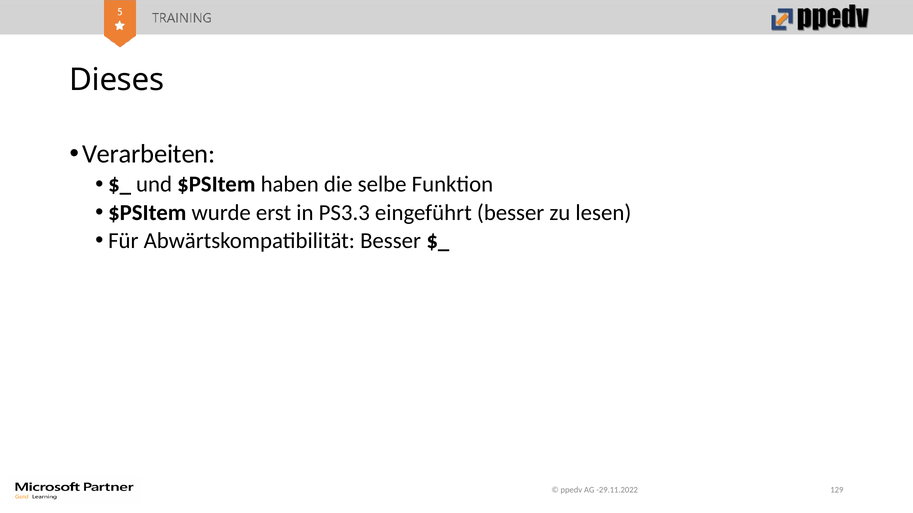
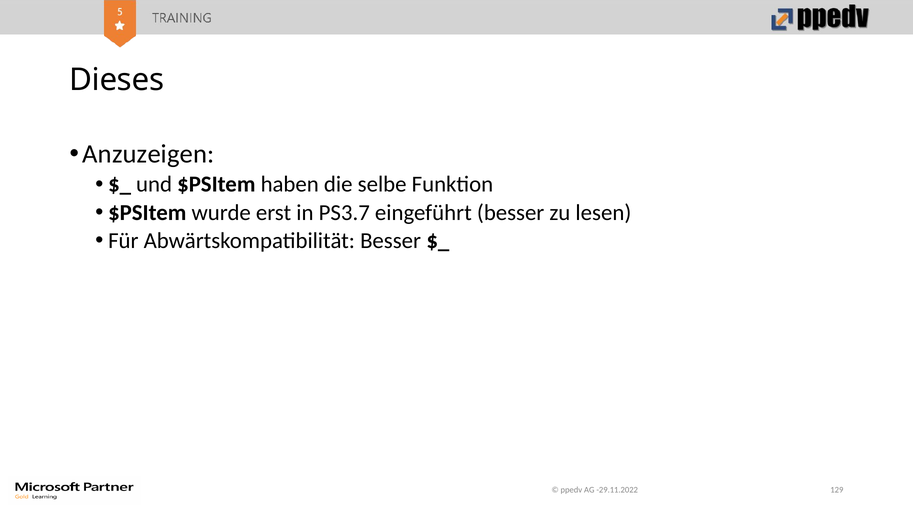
Verarbeiten: Verarbeiten -> Anzuzeigen
PS3.3: PS3.3 -> PS3.7
